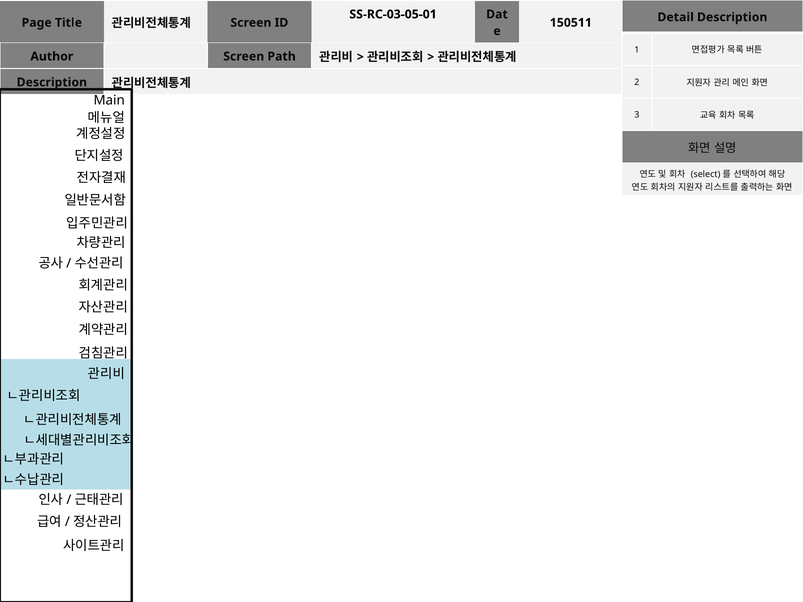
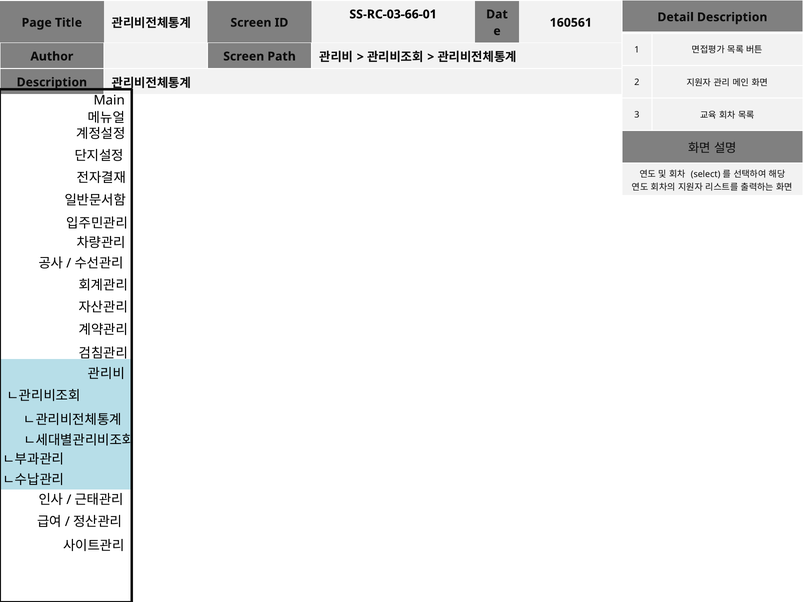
SS-RC-03-05-01: SS-RC-03-05-01 -> SS-RC-03-66-01
150511: 150511 -> 160561
